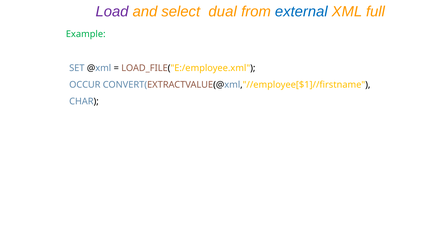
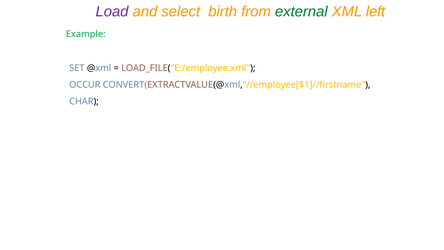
dual: dual -> birth
external colour: blue -> green
full: full -> left
